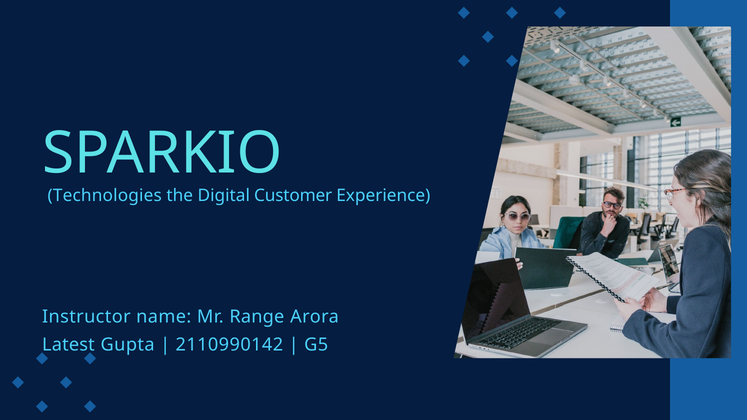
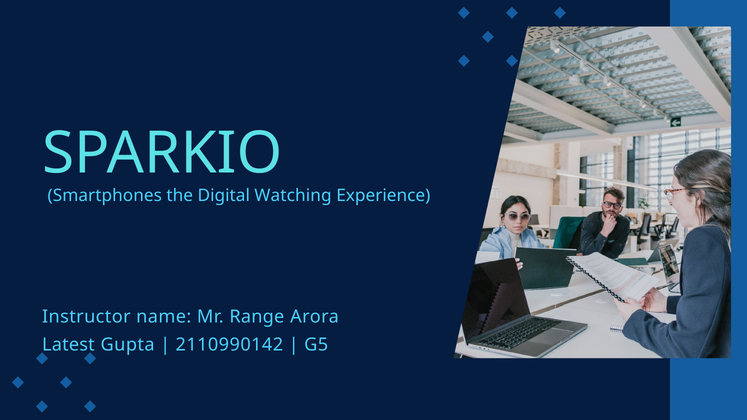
Technologies: Technologies -> Smartphones
Customer: Customer -> Watching
